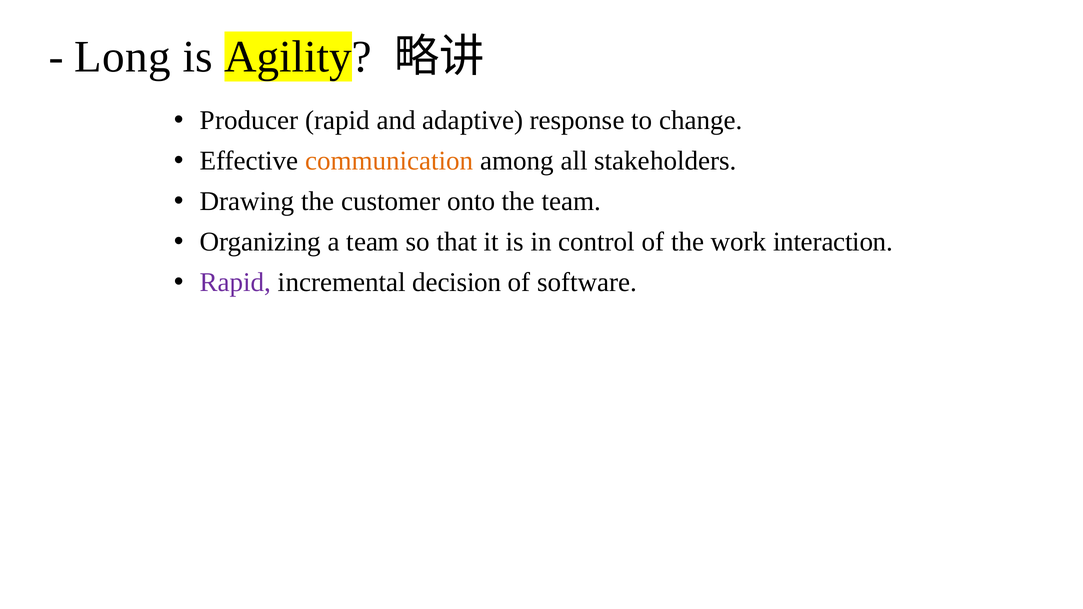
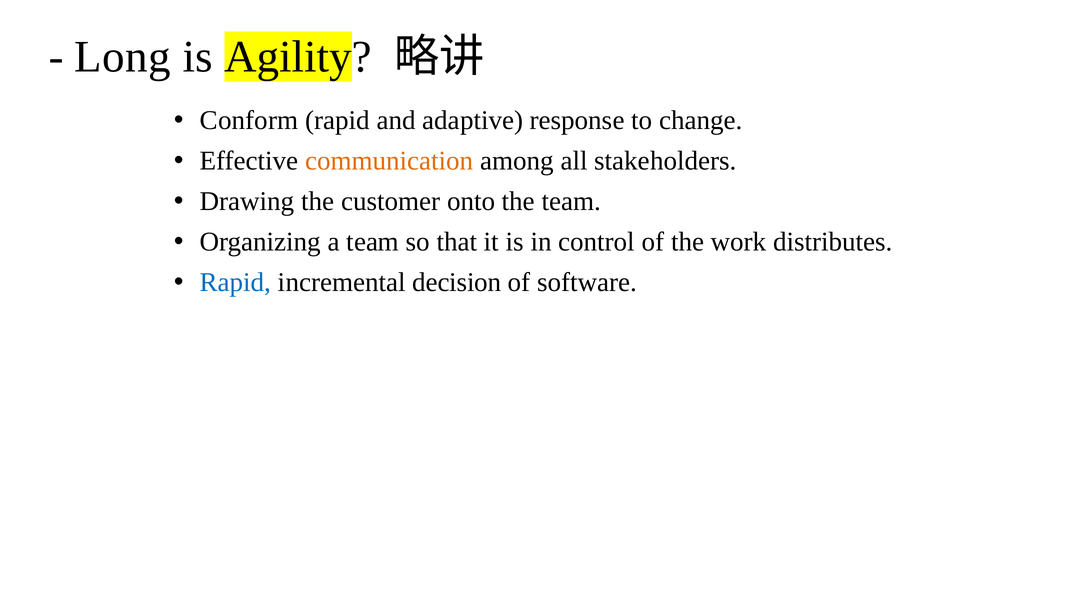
Producer: Producer -> Conform
interaction: interaction -> distributes
Rapid at (236, 282) colour: purple -> blue
